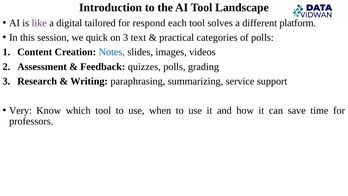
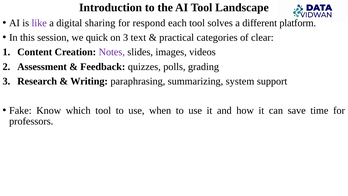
tailored: tailored -> sharing
of polls: polls -> clear
Notes colour: blue -> purple
service: service -> system
Very: Very -> Fake
